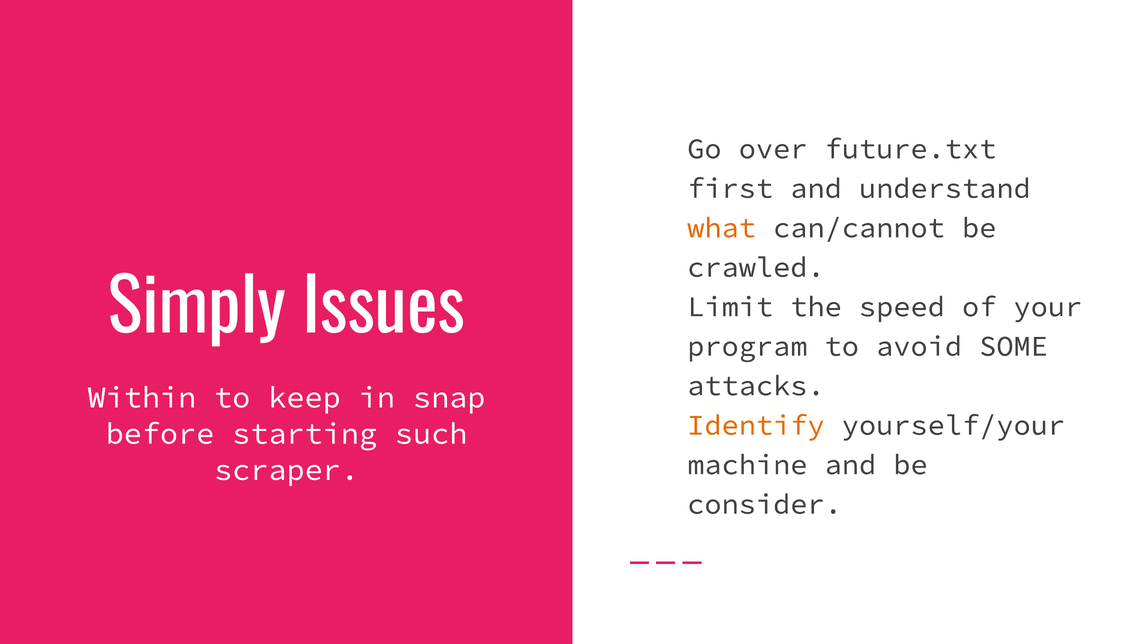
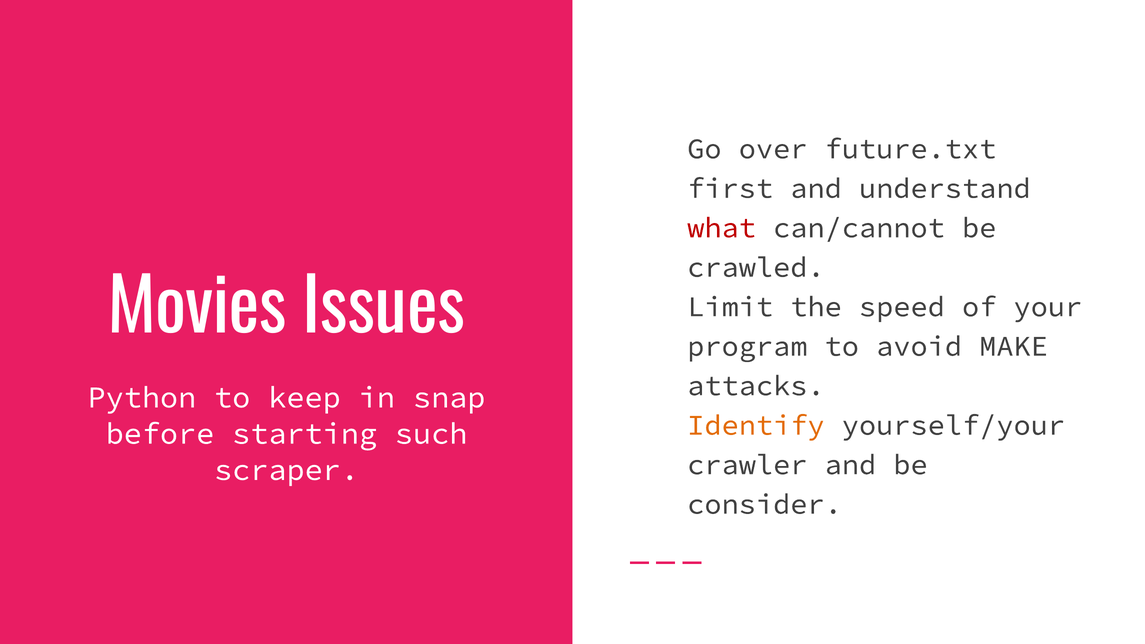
what colour: orange -> red
Simply: Simply -> Movies
SOME: SOME -> MAKE
Within: Within -> Python
machine: machine -> crawler
